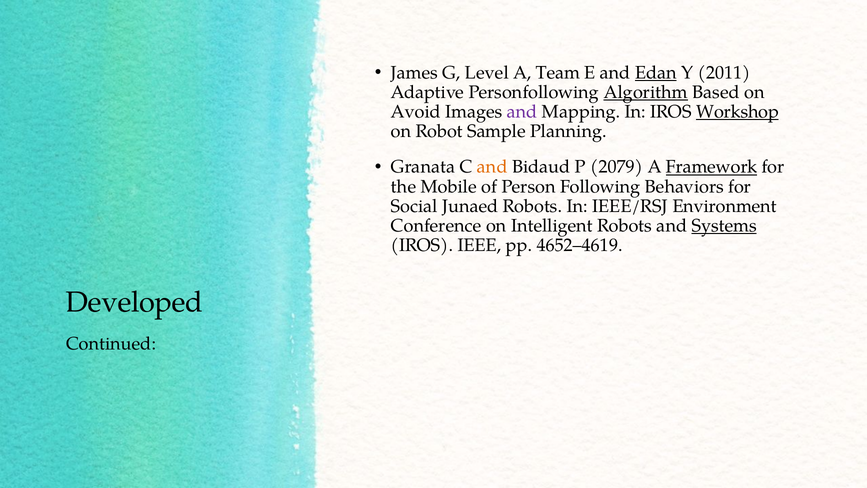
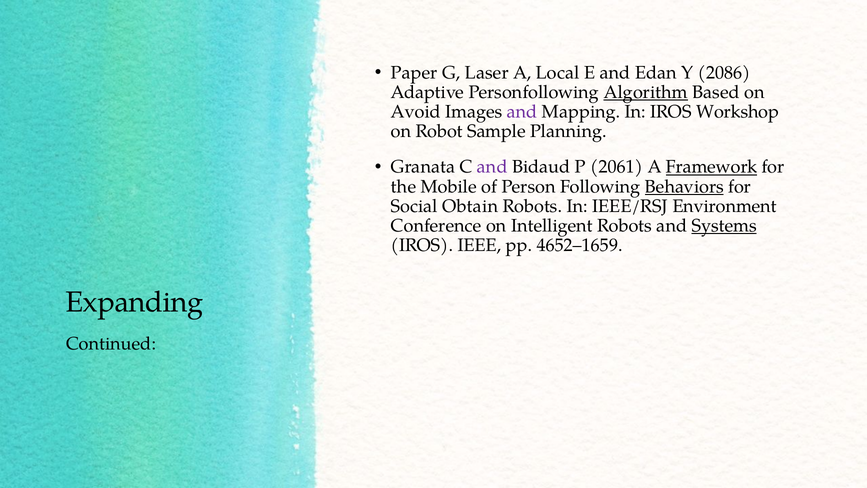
James: James -> Paper
Level: Level -> Laser
Team: Team -> Local
Edan underline: present -> none
2011: 2011 -> 2086
Workshop underline: present -> none
and at (492, 167) colour: orange -> purple
2079: 2079 -> 2061
Behaviors underline: none -> present
Junaed: Junaed -> Obtain
4652–4619: 4652–4619 -> 4652–1659
Developed: Developed -> Expanding
